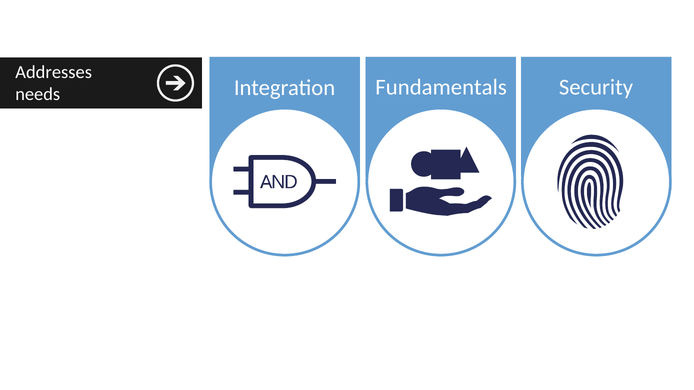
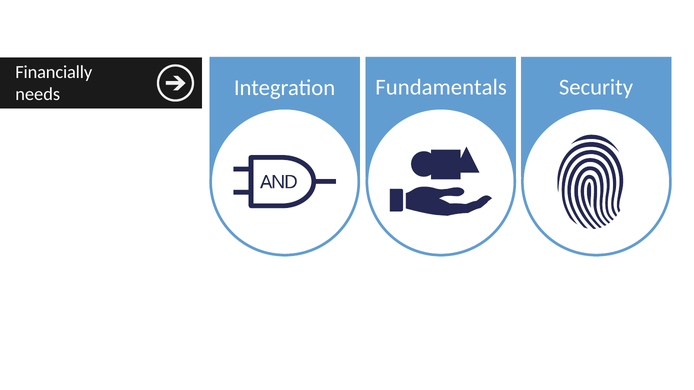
Addresses: Addresses -> Financially
